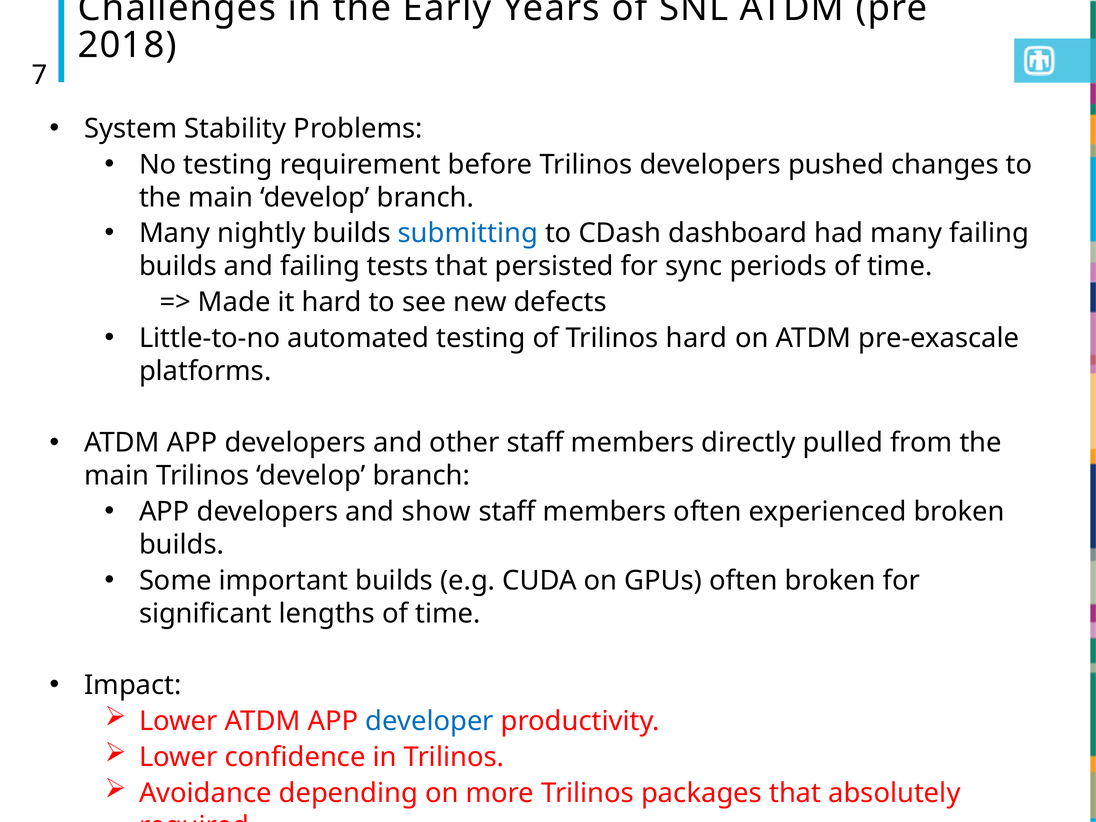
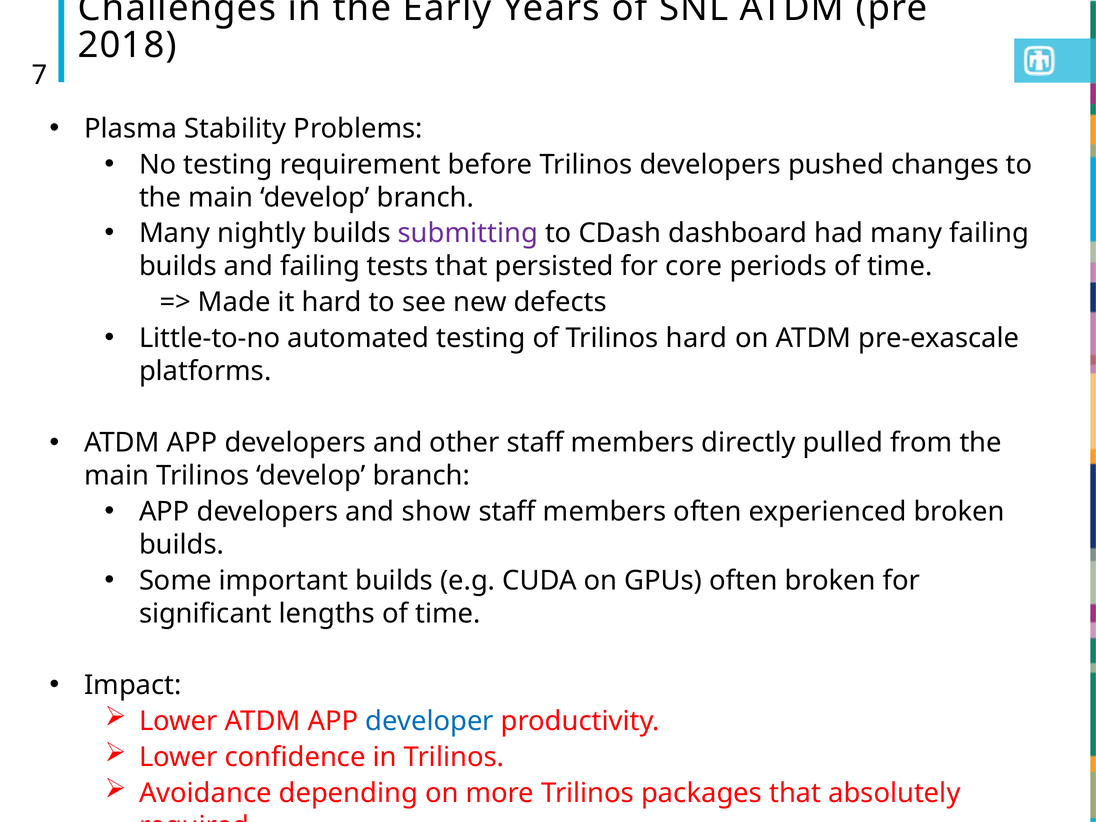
System: System -> Plasma
submitting colour: blue -> purple
sync: sync -> core
